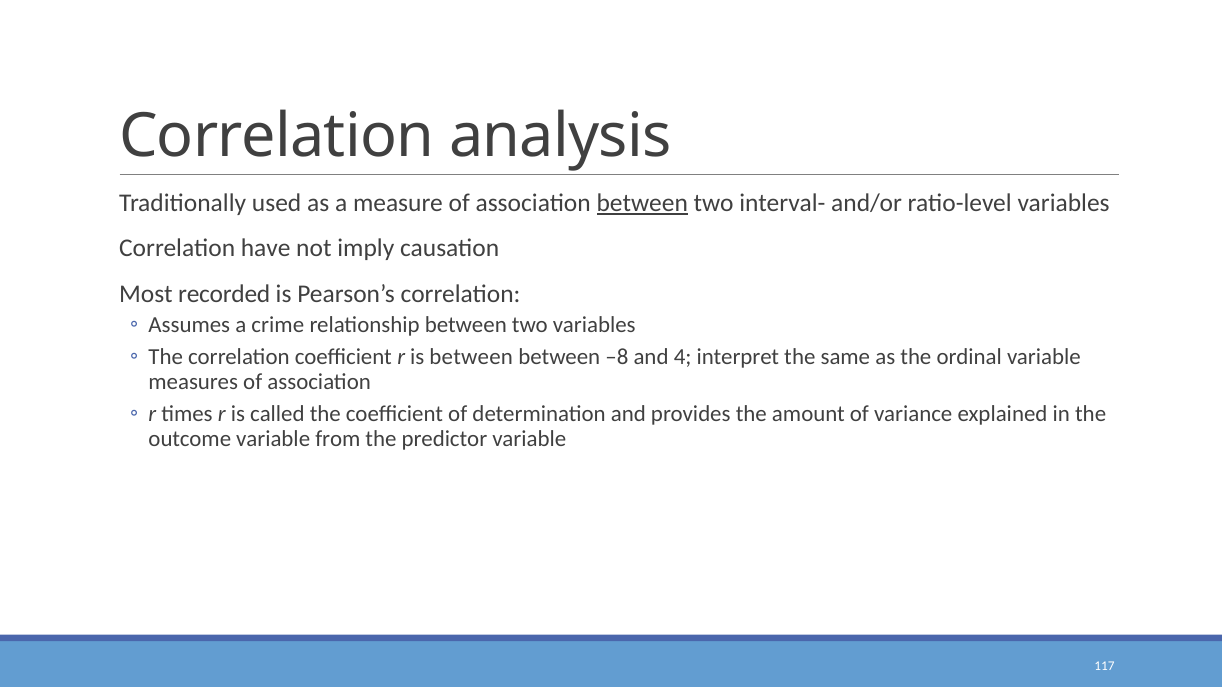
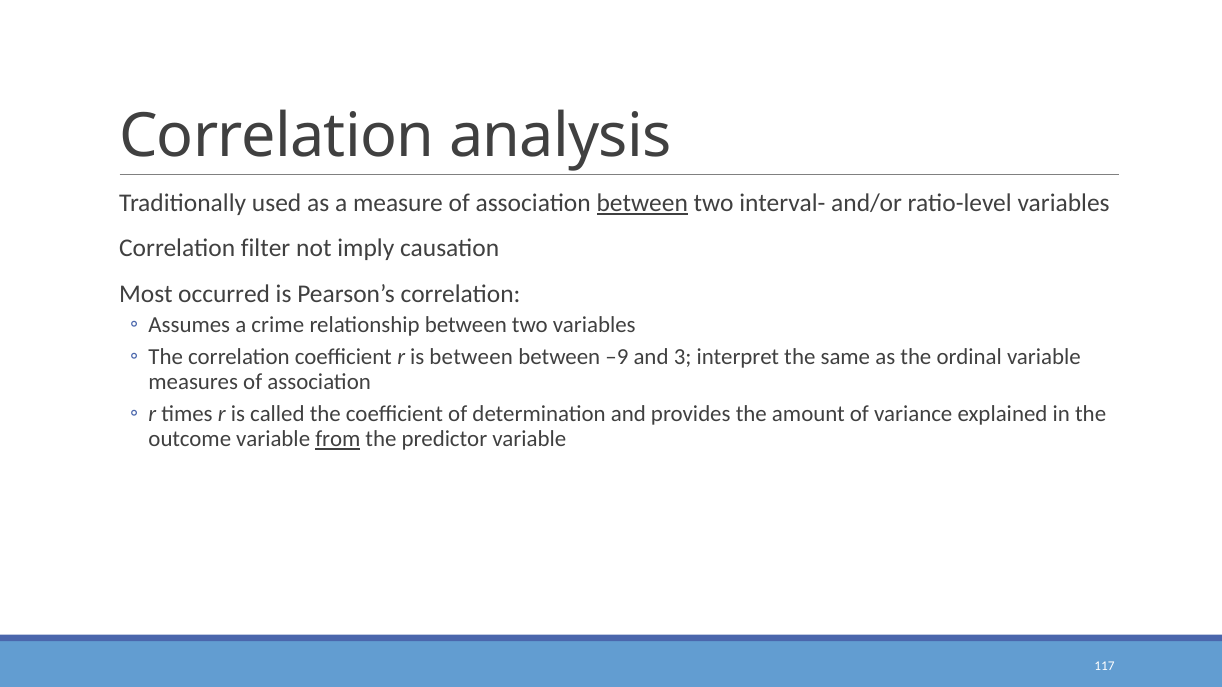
have: have -> filter
recorded: recorded -> occurred
–8: –8 -> –9
4: 4 -> 3
from underline: none -> present
